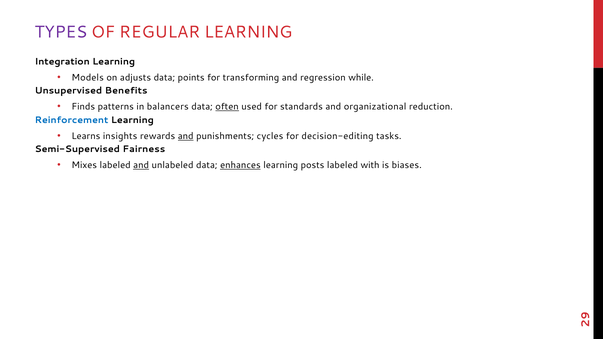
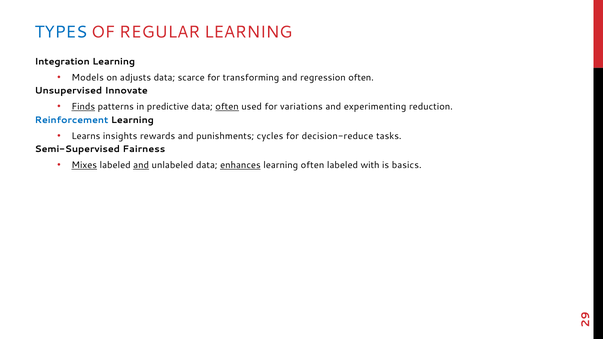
TYPES colour: purple -> blue
points: points -> scarce
regression while: while -> often
Benefits: Benefits -> Innovate
Finds underline: none -> present
balancers: balancers -> predictive
standards: standards -> variations
organizational: organizational -> experimenting
and at (186, 136) underline: present -> none
decision-editing: decision-editing -> decision-reduce
Mixes underline: none -> present
learning posts: posts -> often
biases: biases -> basics
